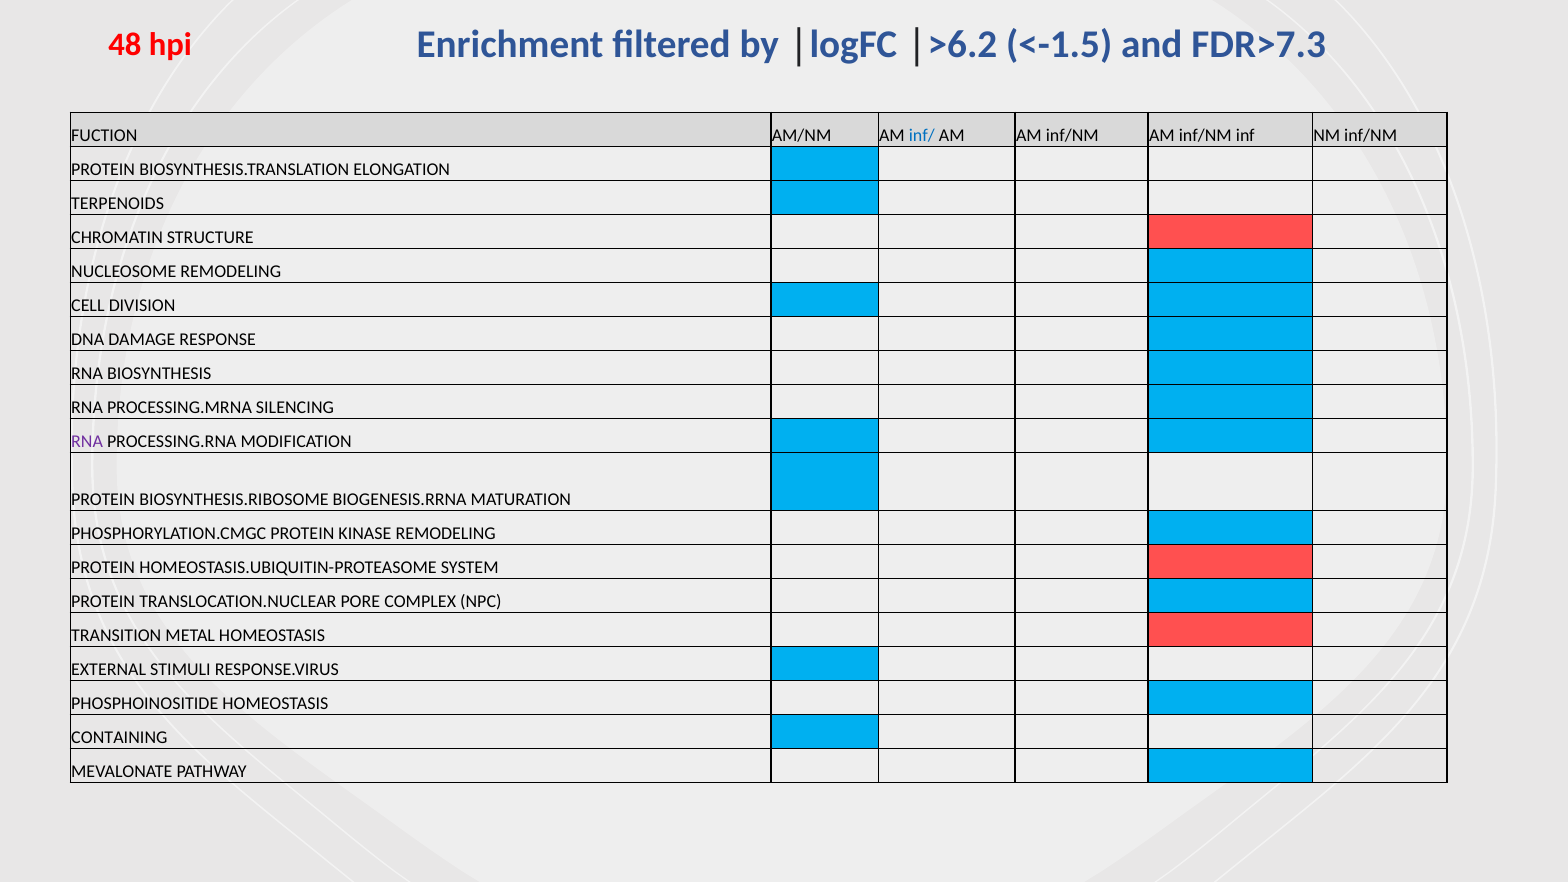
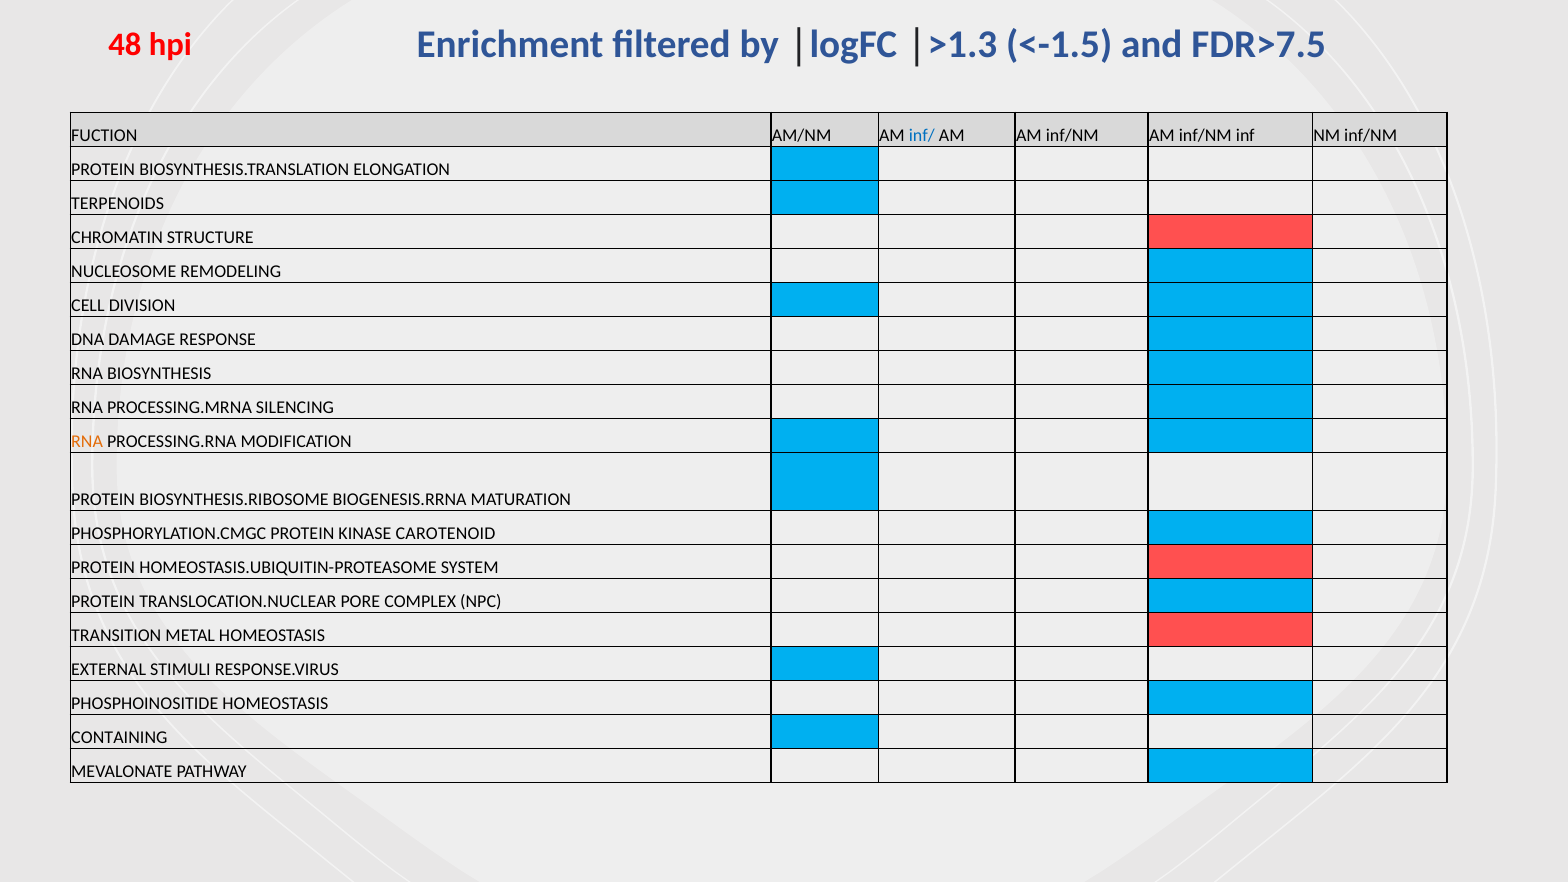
>6.2: >6.2 -> >1.3
FDR>7.3: FDR>7.3 -> FDR>7.5
RNA at (87, 442) colour: purple -> orange
KINASE REMODELING: REMODELING -> CAROTENOID
